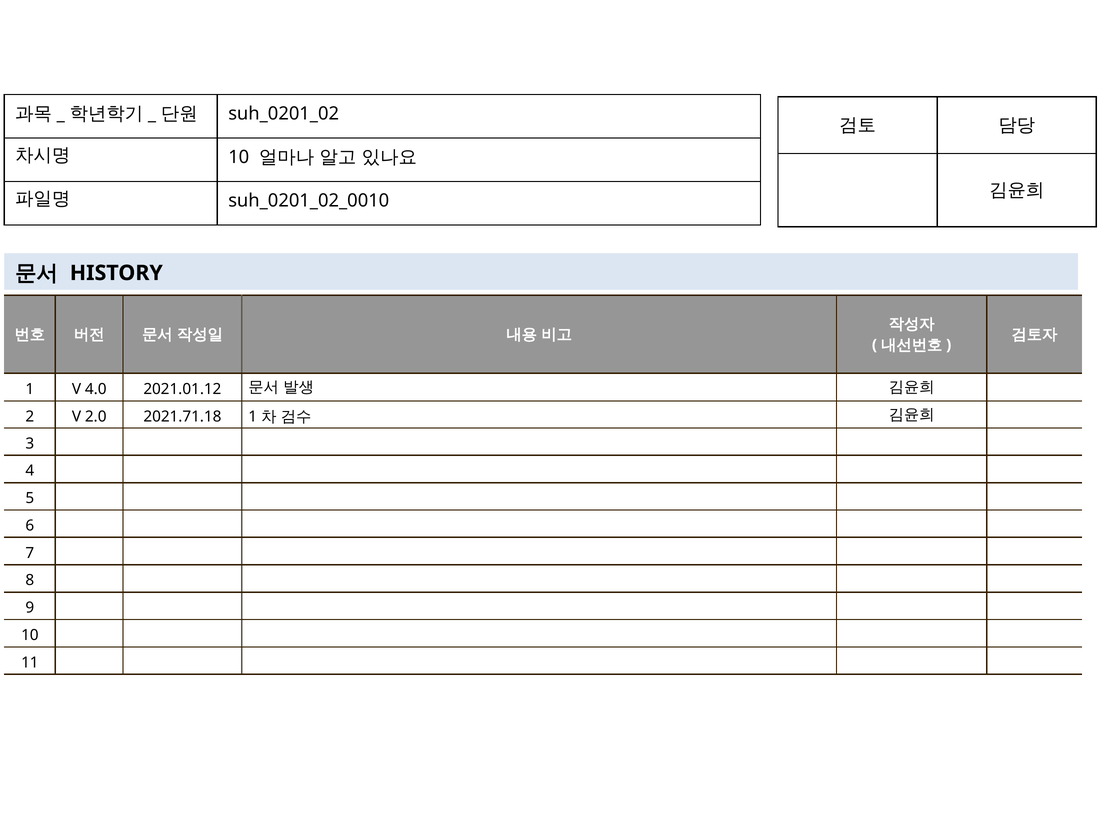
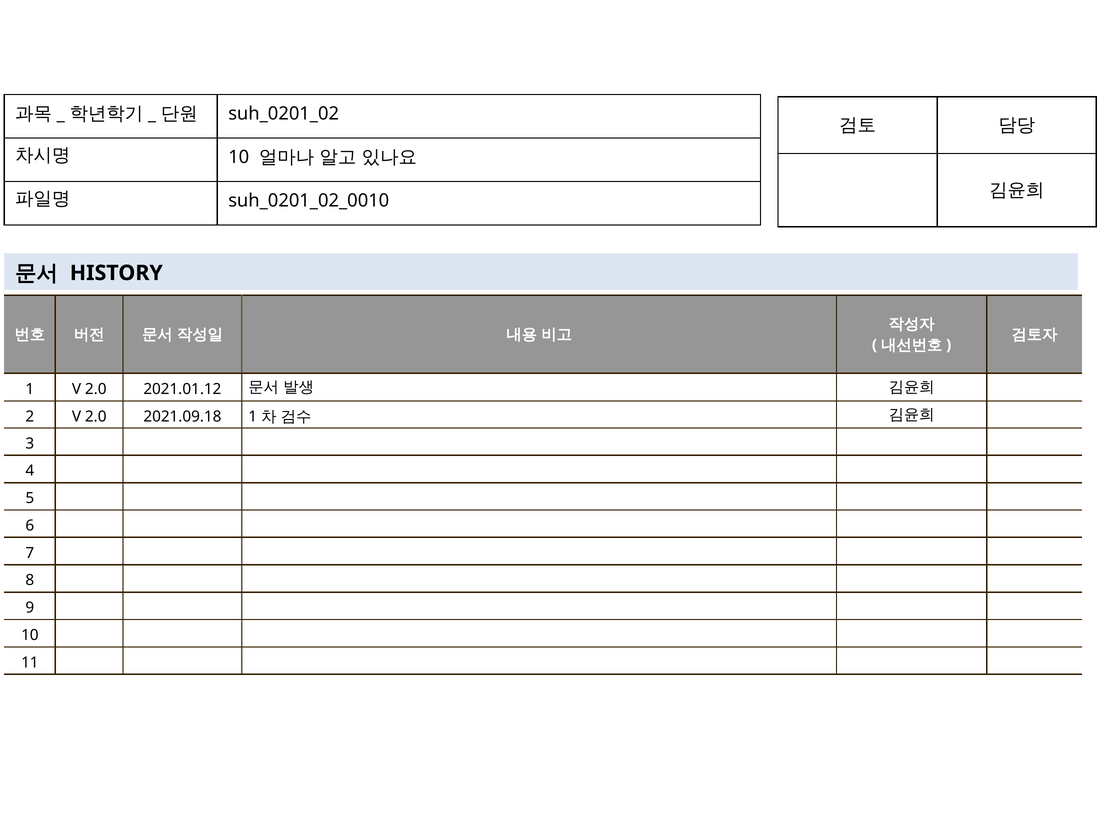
1 V 4.0: 4.0 -> 2.0
2021.71.18: 2021.71.18 -> 2021.09.18
